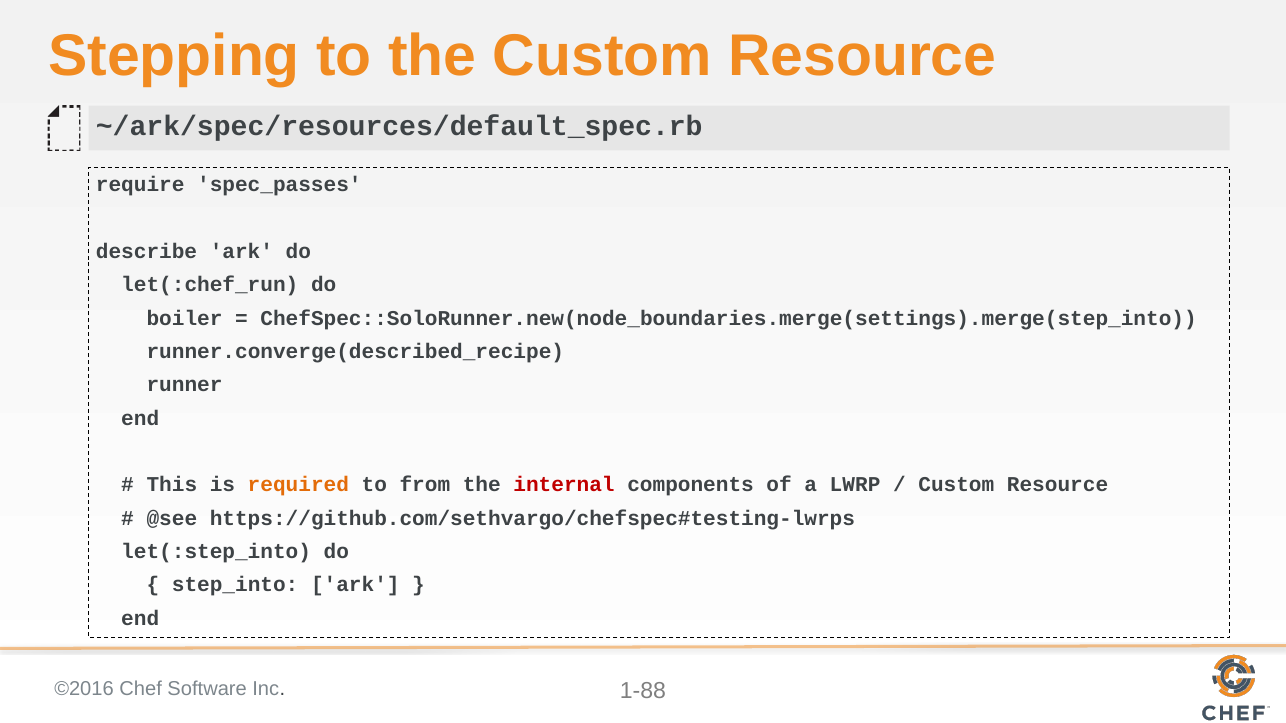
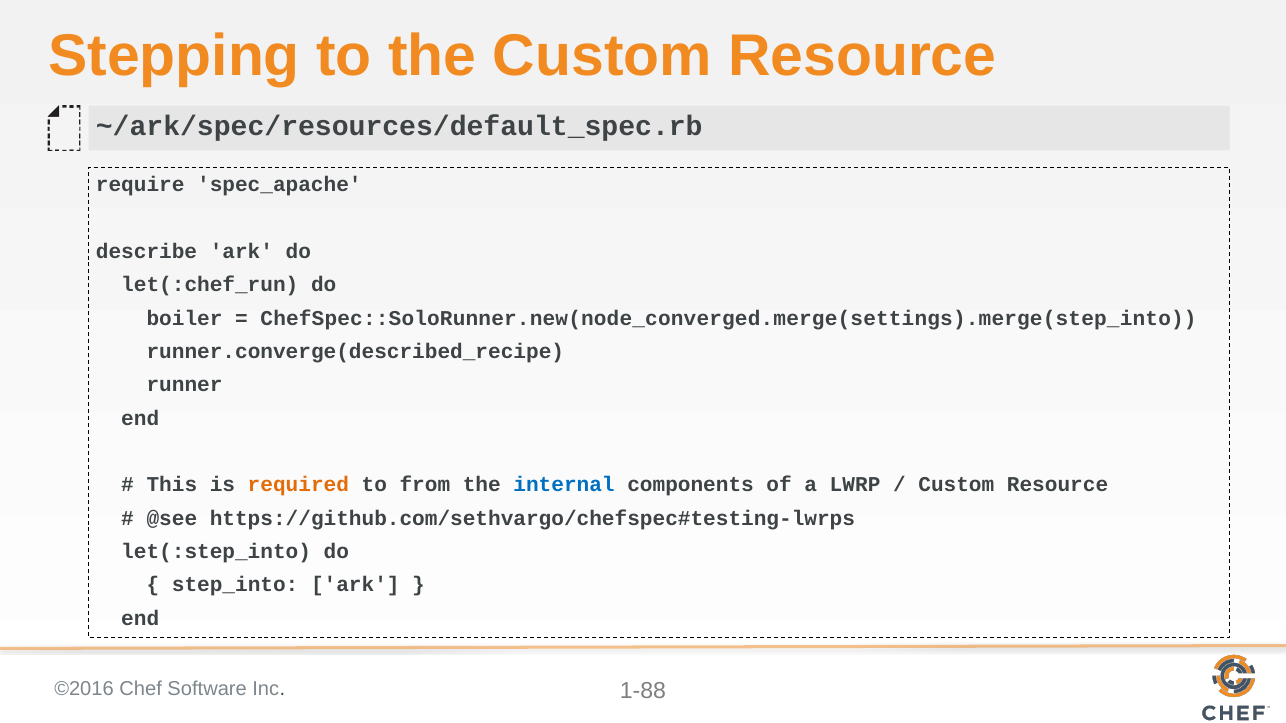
spec_passes: spec_passes -> spec_apache
ChefSpec::SoloRunner.new(node_boundaries.merge(settings).merge(step_into: ChefSpec::SoloRunner.new(node_boundaries.merge(settings).merge(step_into -> ChefSpec::SoloRunner.new(node_converged.merge(settings).merge(step_into
internal colour: red -> blue
